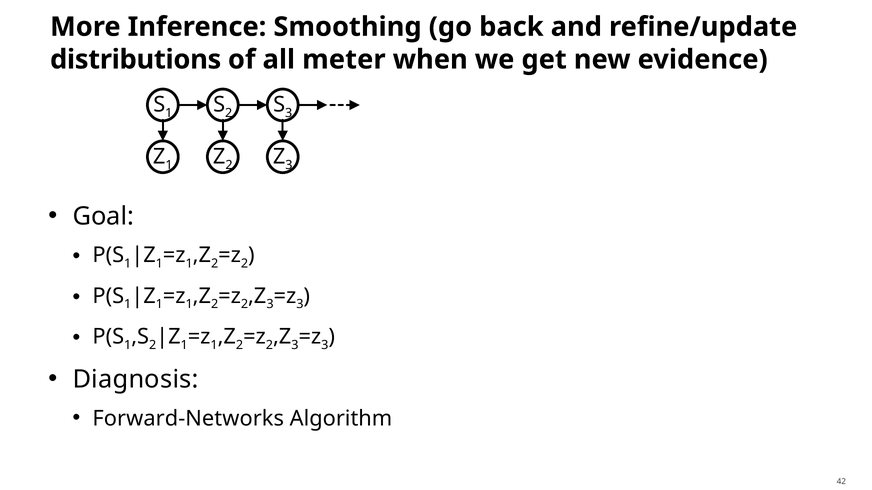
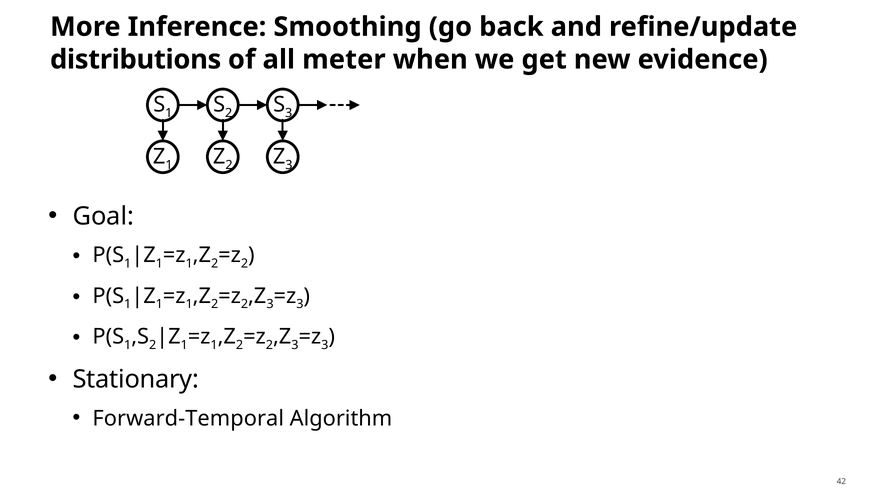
Diagnosis: Diagnosis -> Stationary
Forward-Networks: Forward-Networks -> Forward-Temporal
